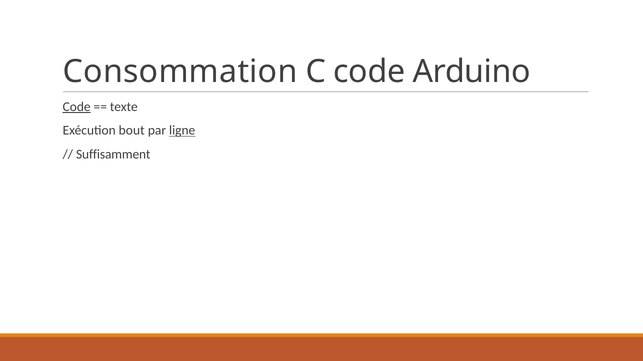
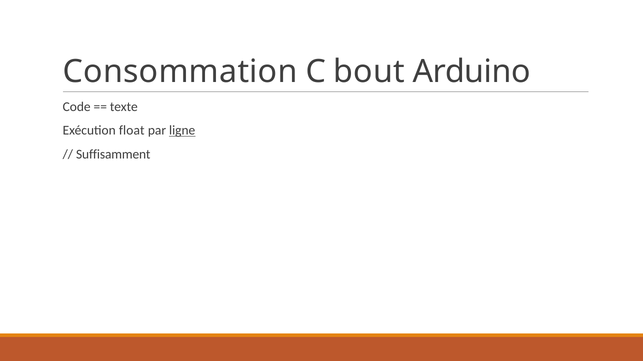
C code: code -> bout
Code at (77, 107) underline: present -> none
bout: bout -> float
